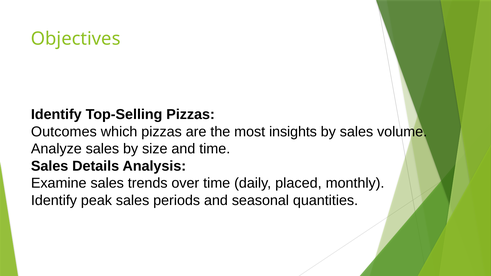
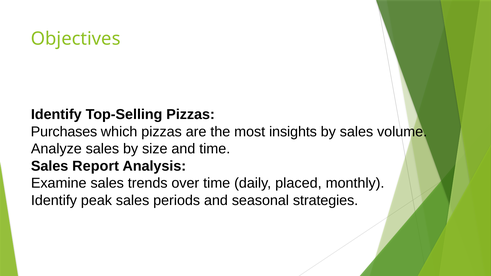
Outcomes: Outcomes -> Purchases
Details: Details -> Report
quantities: quantities -> strategies
